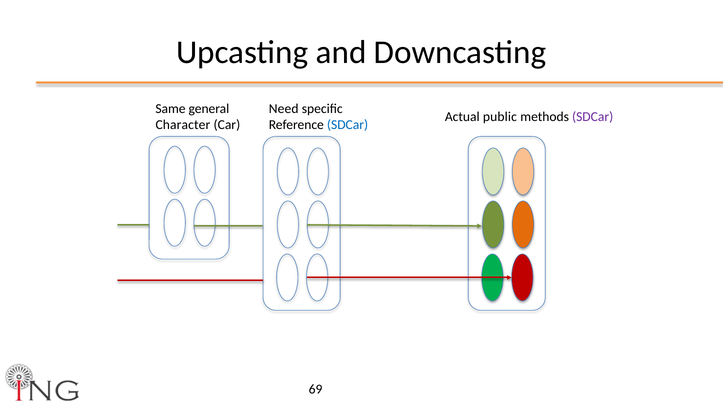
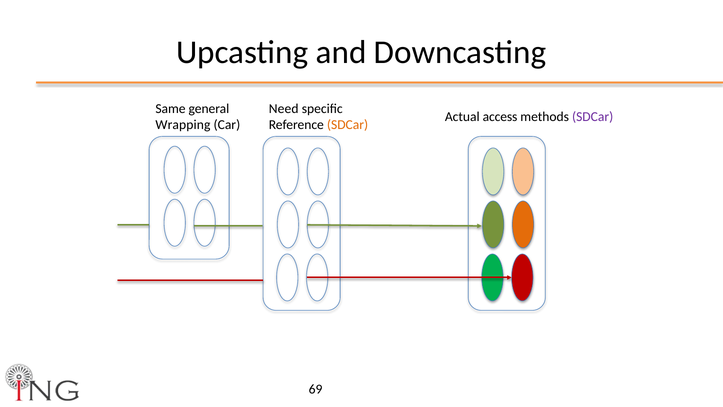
public: public -> access
Character: Character -> Wrapping
SDCar at (348, 125) colour: blue -> orange
